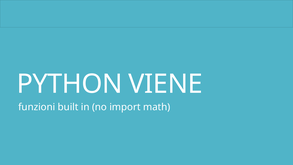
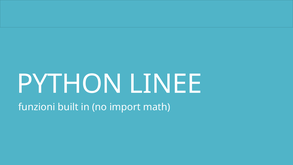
VIENE: VIENE -> LINEE
